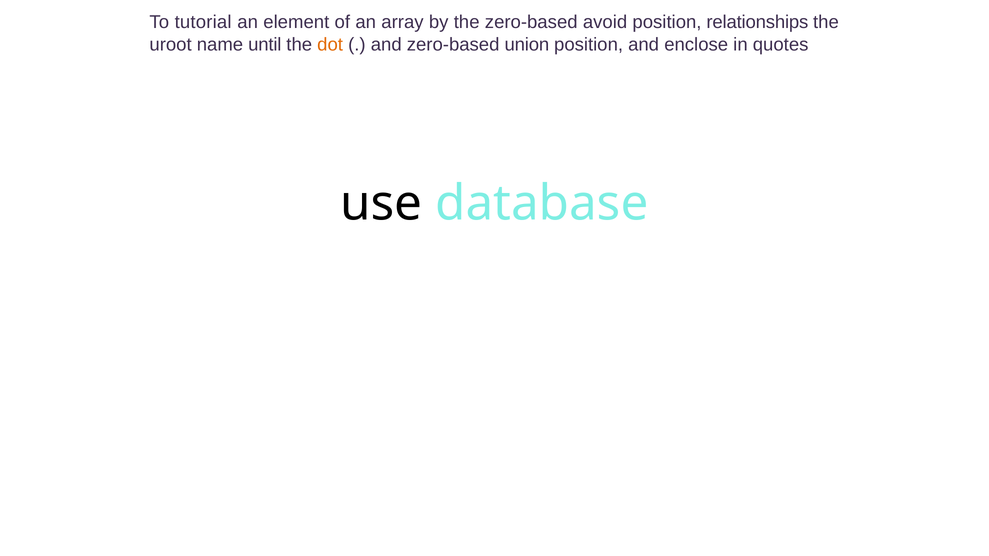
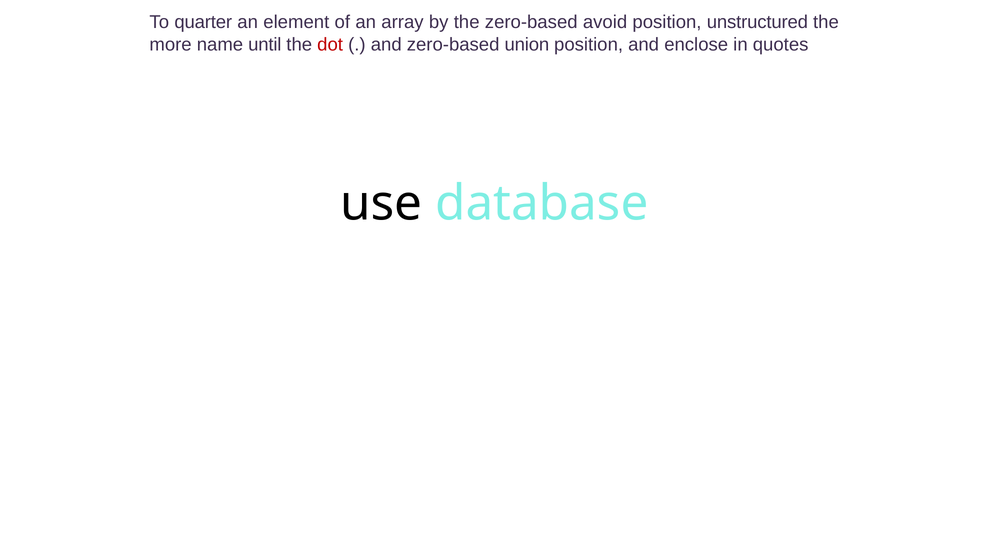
tutorial: tutorial -> quarter
relationships: relationships -> unstructured
uroot: uroot -> more
dot colour: orange -> red
